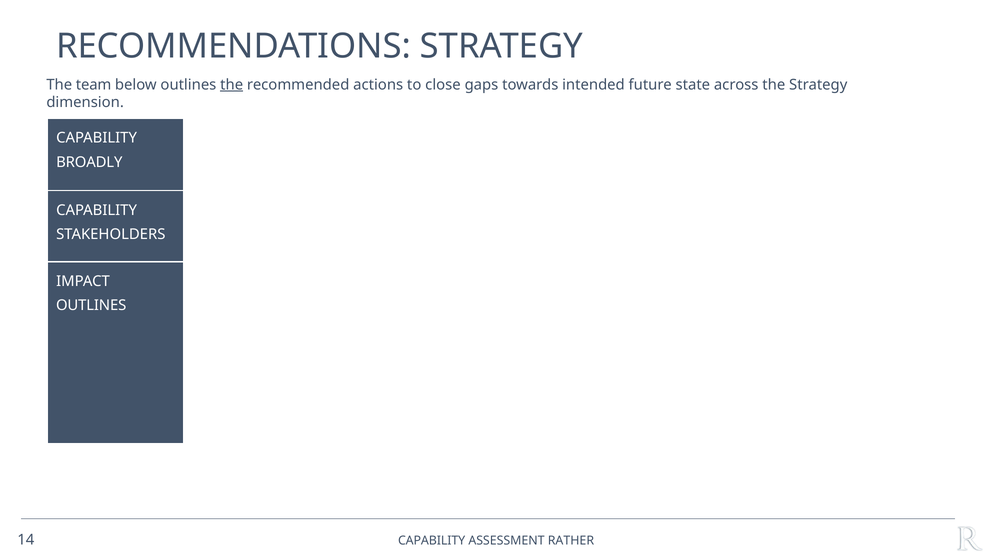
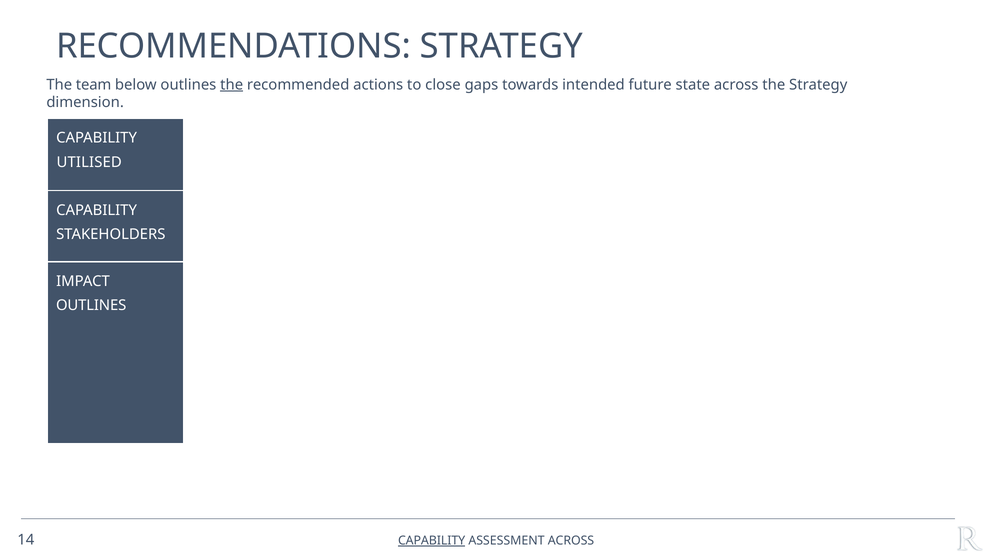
BROADLY: BROADLY -> UTILISED
CAPABILITY at (432, 541) underline: none -> present
ASSESSMENT RATHER: RATHER -> ACROSS
